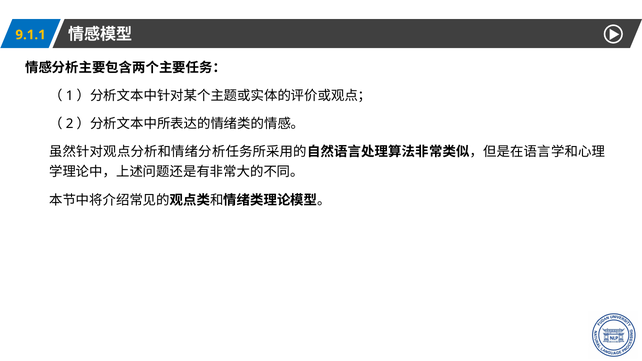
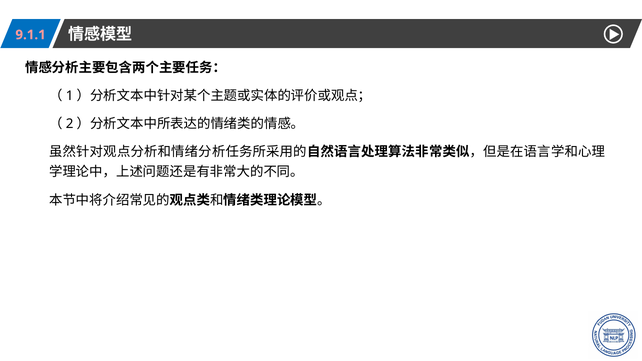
9.1.1 colour: yellow -> pink
